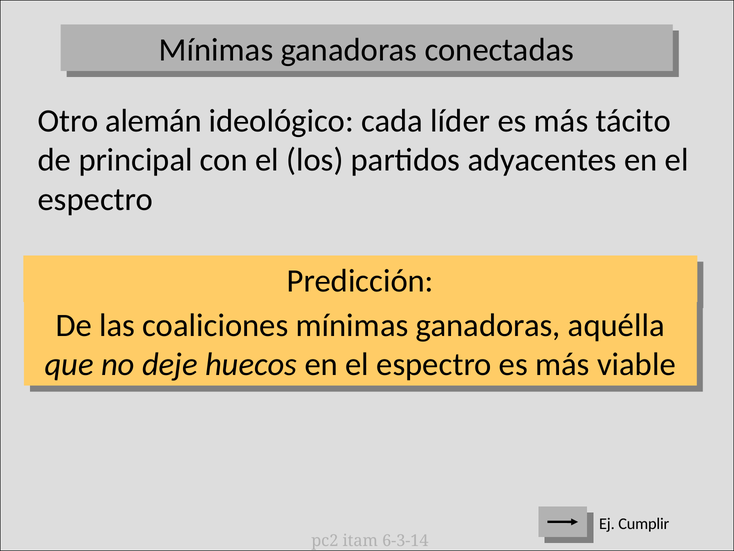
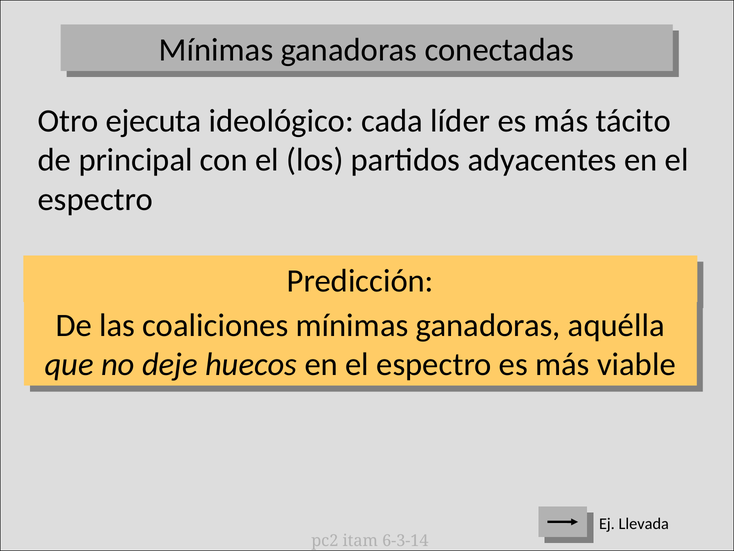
alemán: alemán -> ejecuta
Cumplir: Cumplir -> Llevada
